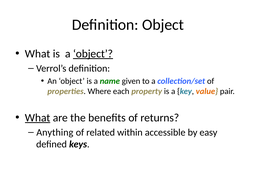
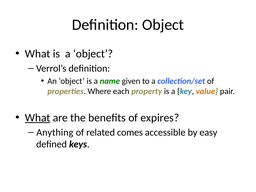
object at (93, 54) underline: present -> none
returns: returns -> expires
within: within -> comes
